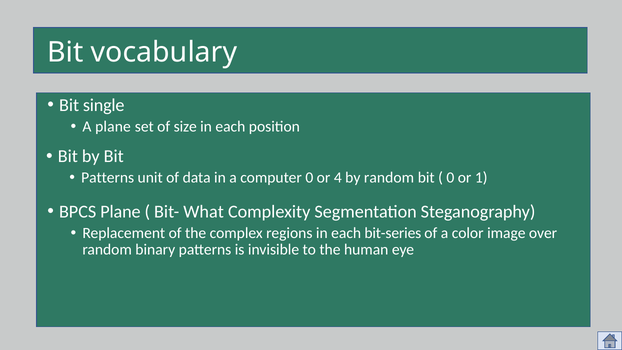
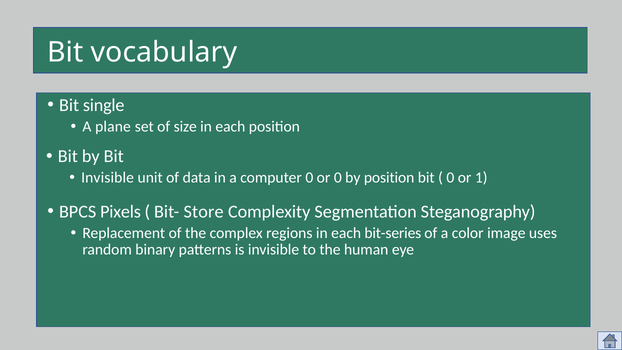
Patterns at (108, 178): Patterns -> Invisible
or 4: 4 -> 0
by random: random -> position
BPCS Plane: Plane -> Pixels
What: What -> Store
over: over -> uses
